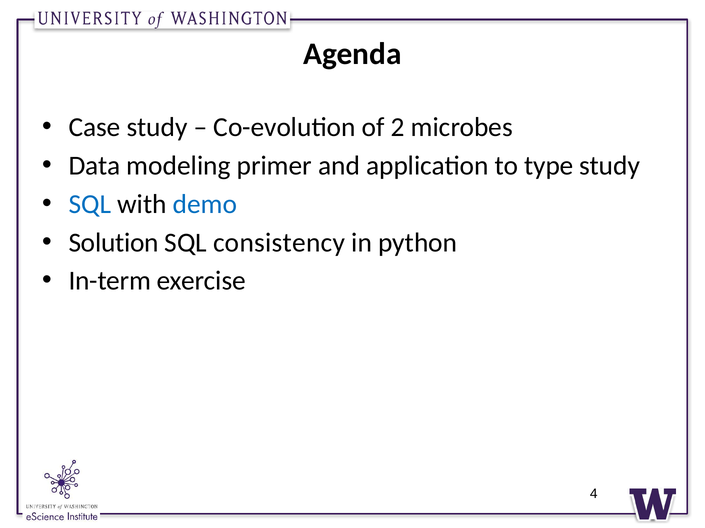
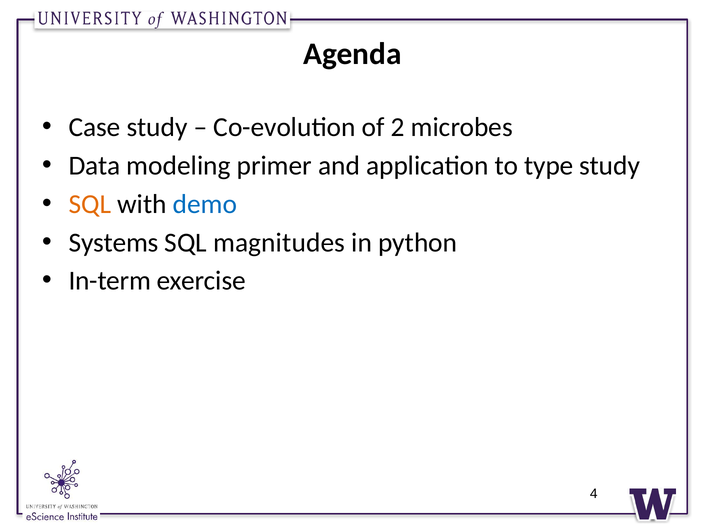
SQL at (90, 204) colour: blue -> orange
Solution: Solution -> Systems
consistency: consistency -> magnitudes
